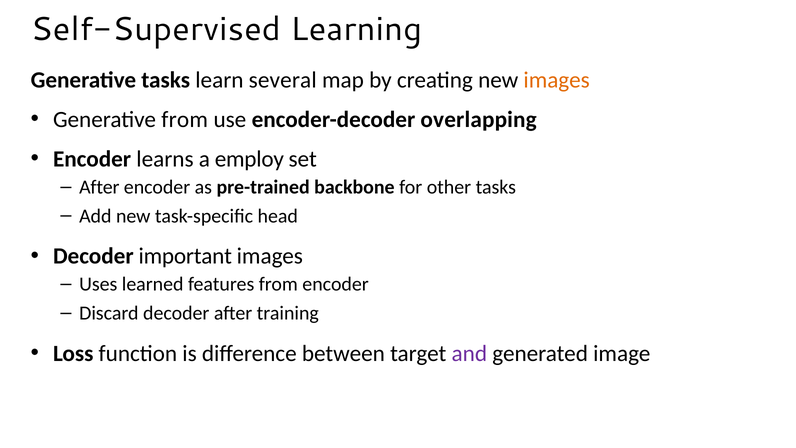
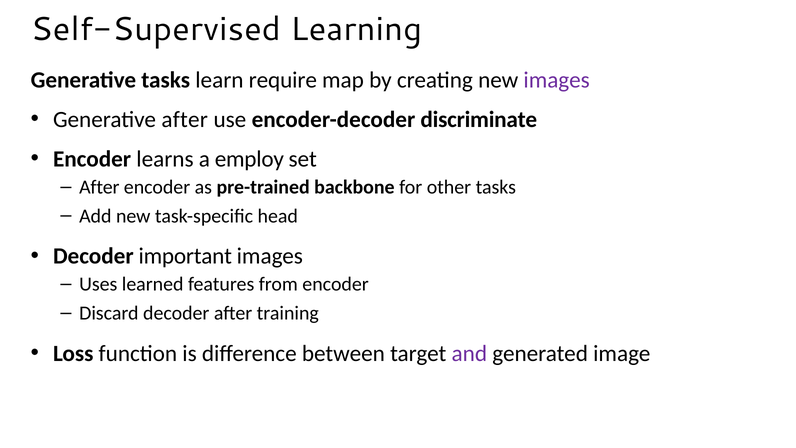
several: several -> require
images at (557, 80) colour: orange -> purple
Generative from: from -> after
overlapping: overlapping -> discriminate
